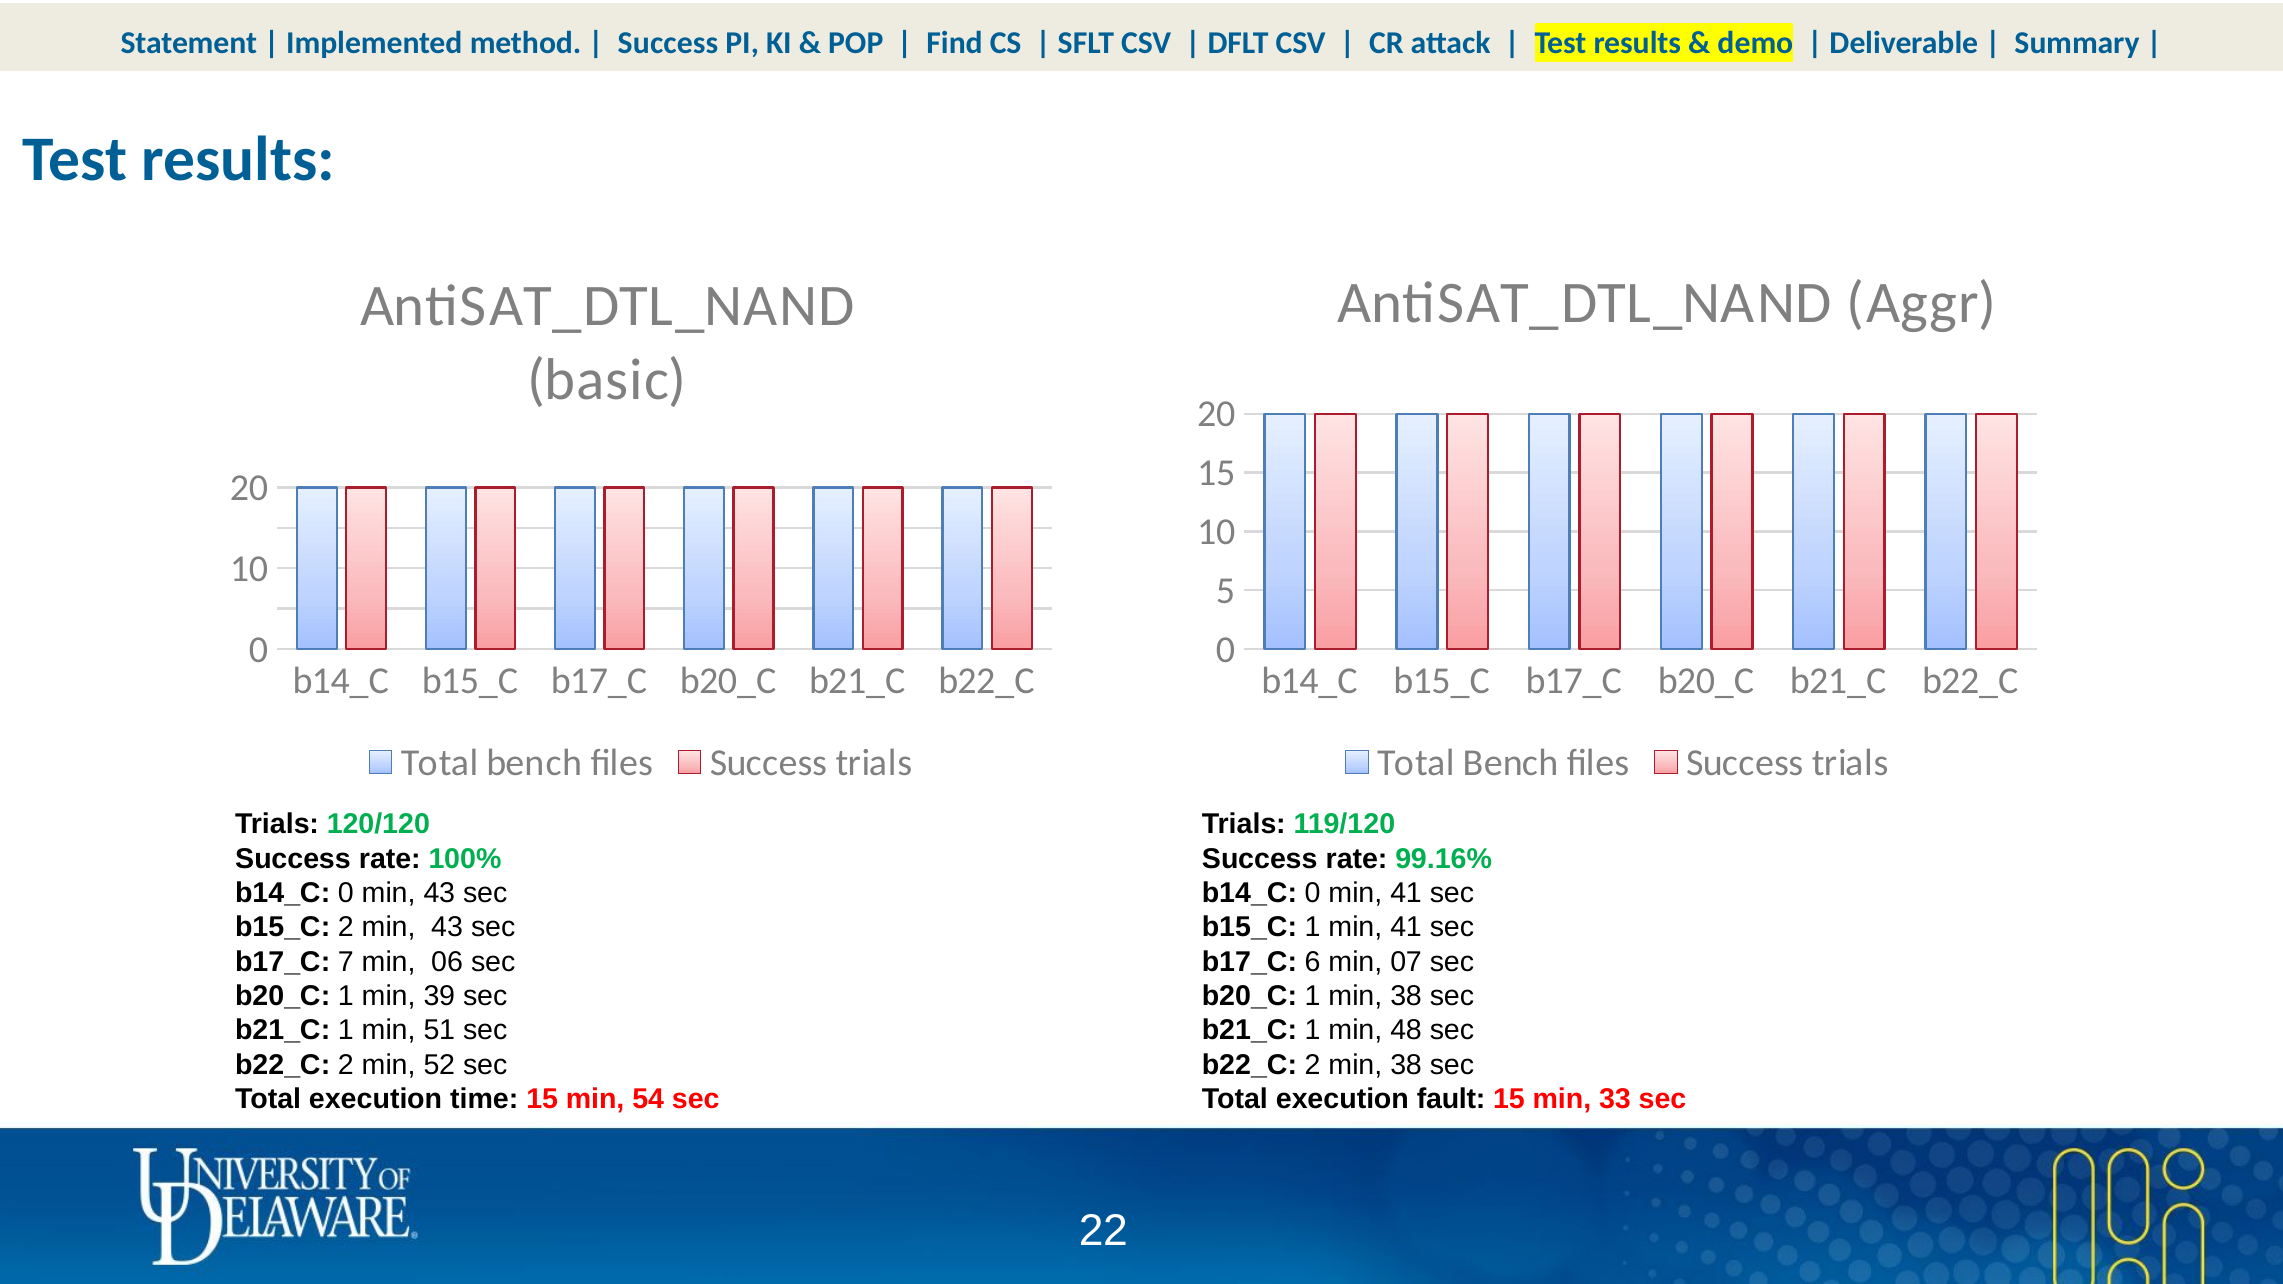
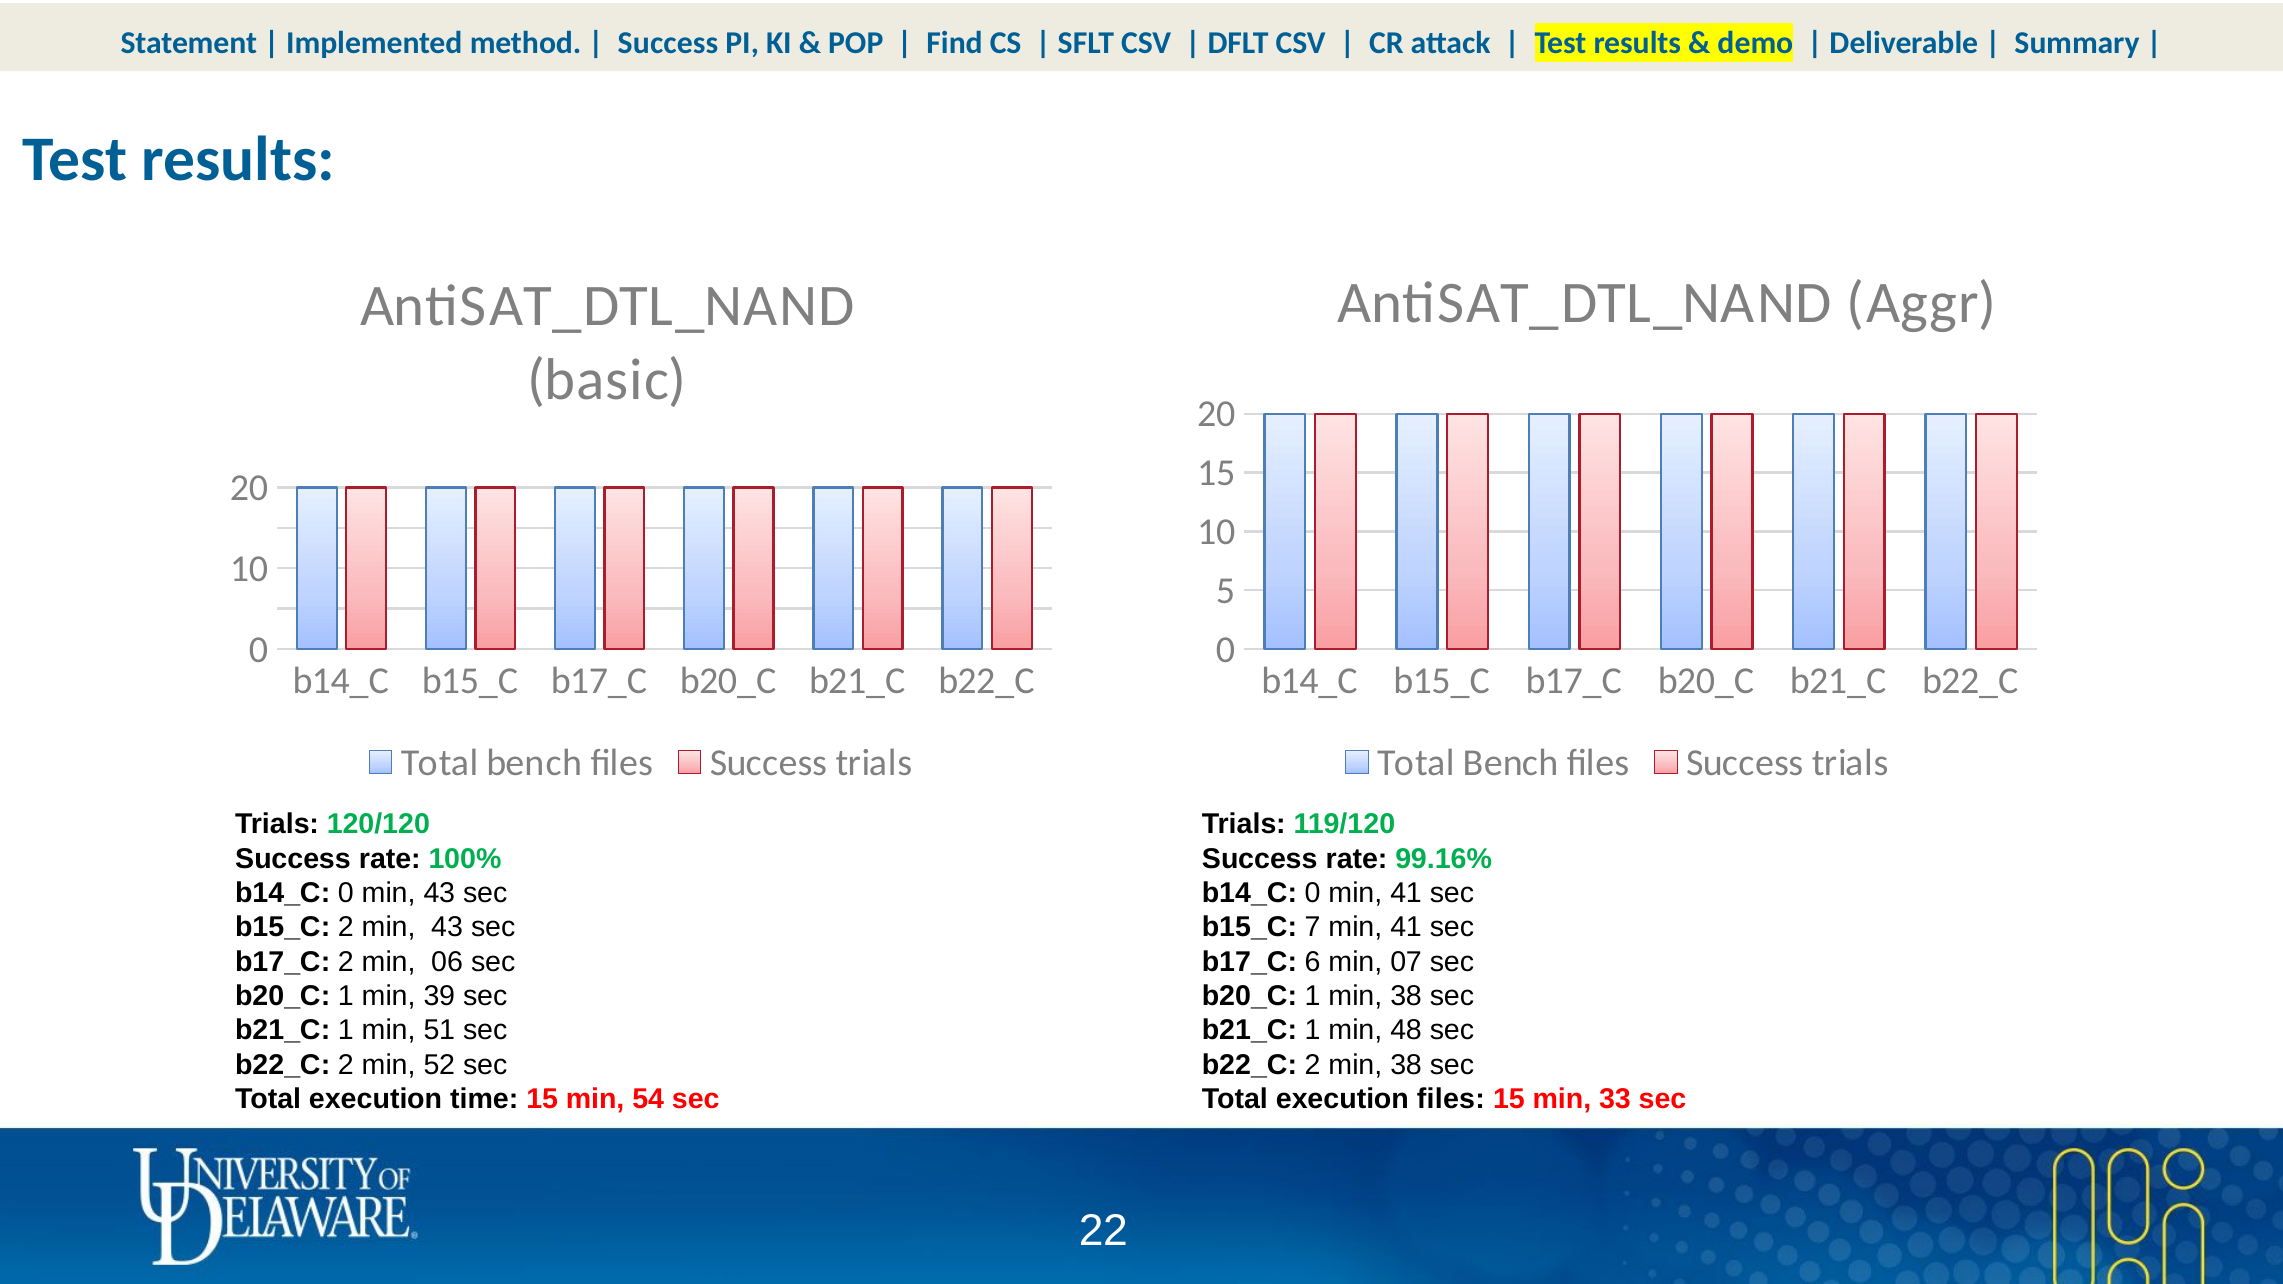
b15_C 1: 1 -> 7
b17_C 7: 7 -> 2
execution fault: fault -> files
